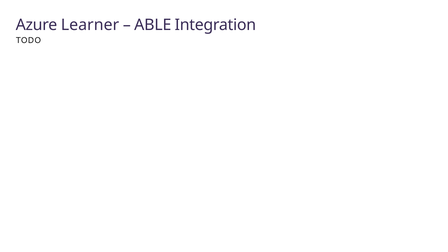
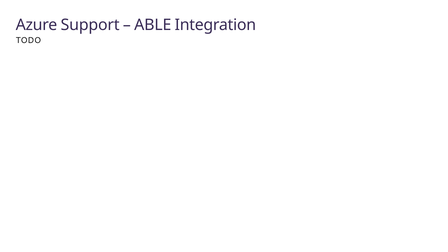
Learner: Learner -> Support
